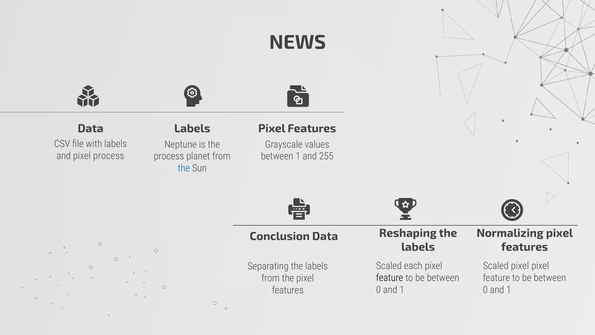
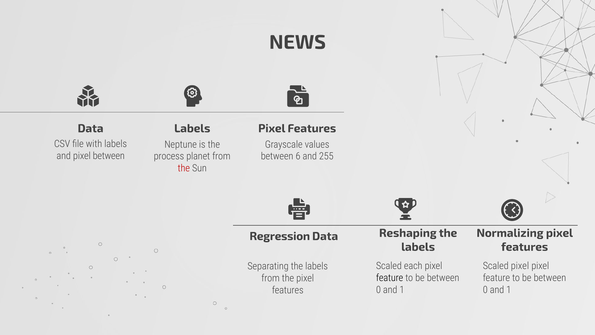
pixel process: process -> between
between 1: 1 -> 6
the at (184, 168) colour: blue -> red
Conclusion: Conclusion -> Regression
